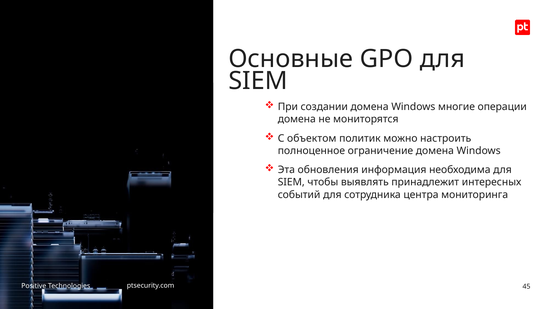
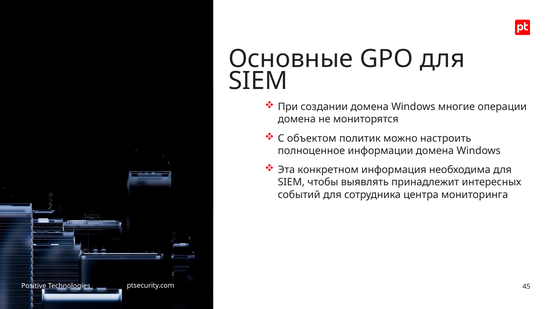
ограничение: ограничение -> информации
обновления: обновления -> конкретном
